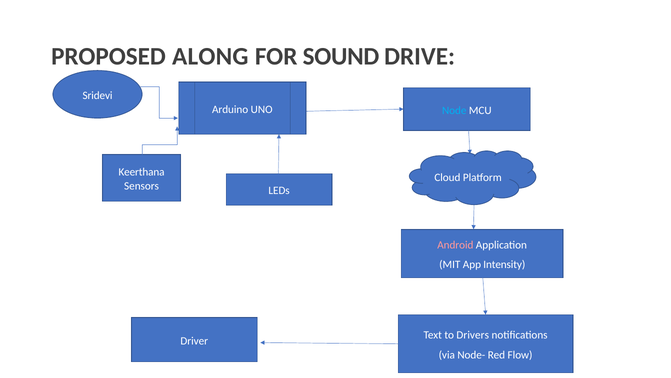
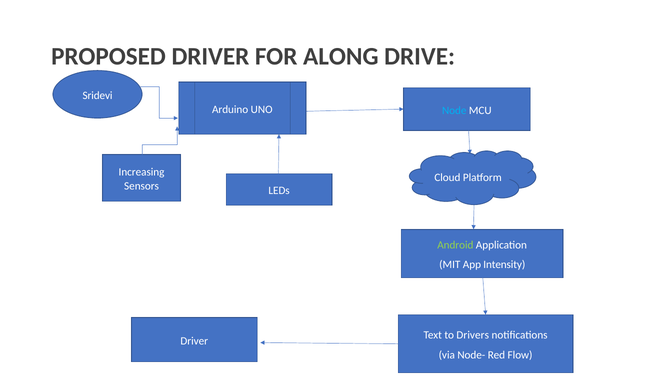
PROPOSED ALONG: ALONG -> DRIVER
SOUND: SOUND -> ALONG
Keerthana: Keerthana -> Increasing
Android colour: pink -> light green
